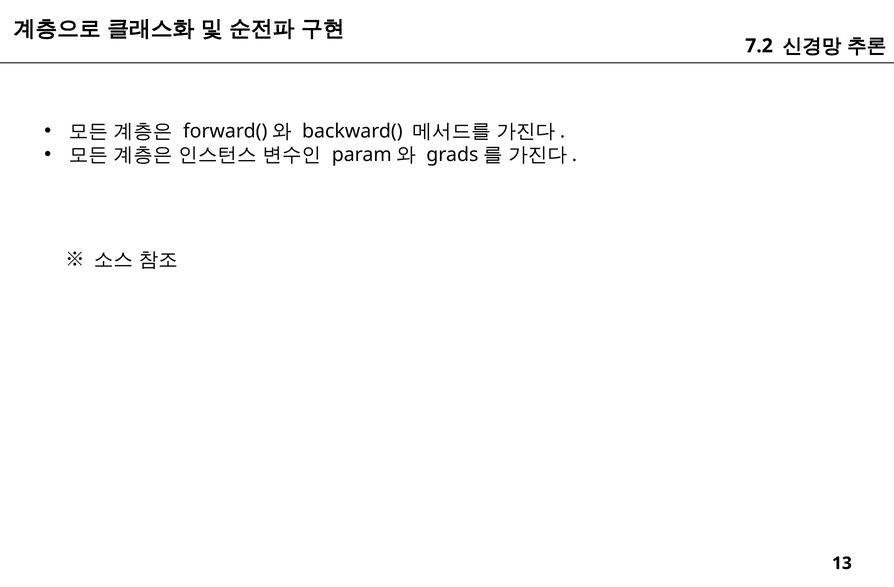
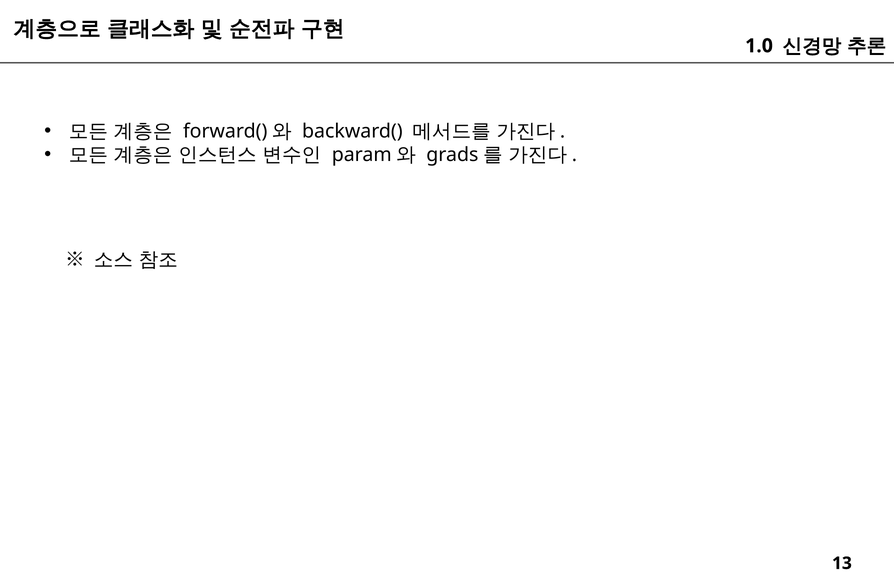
7.2: 7.2 -> 1.0
